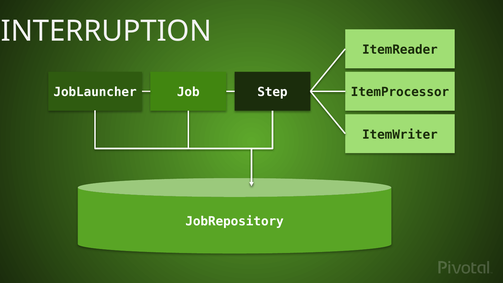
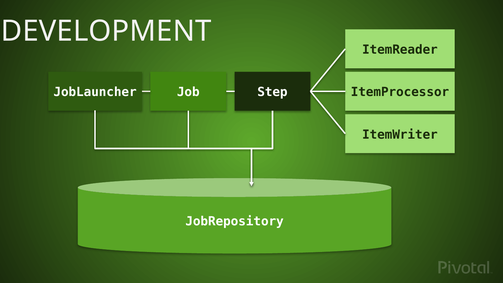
INTERRUPTION: INTERRUPTION -> DEVELOPMENT
